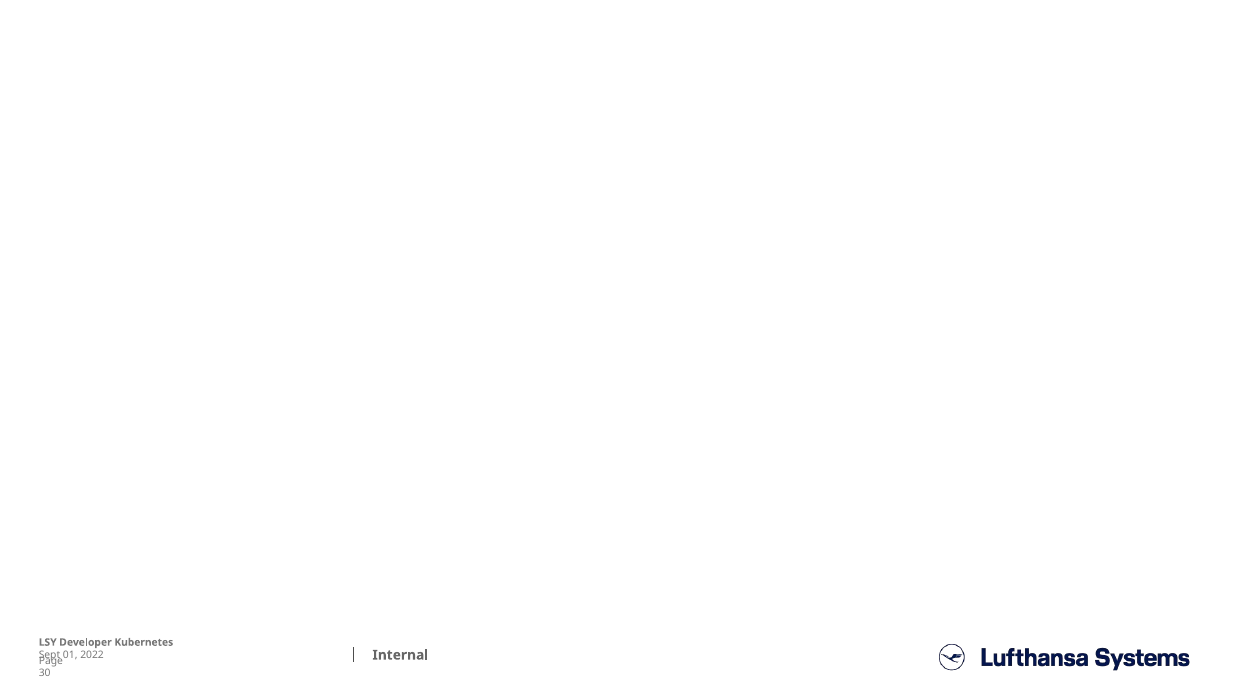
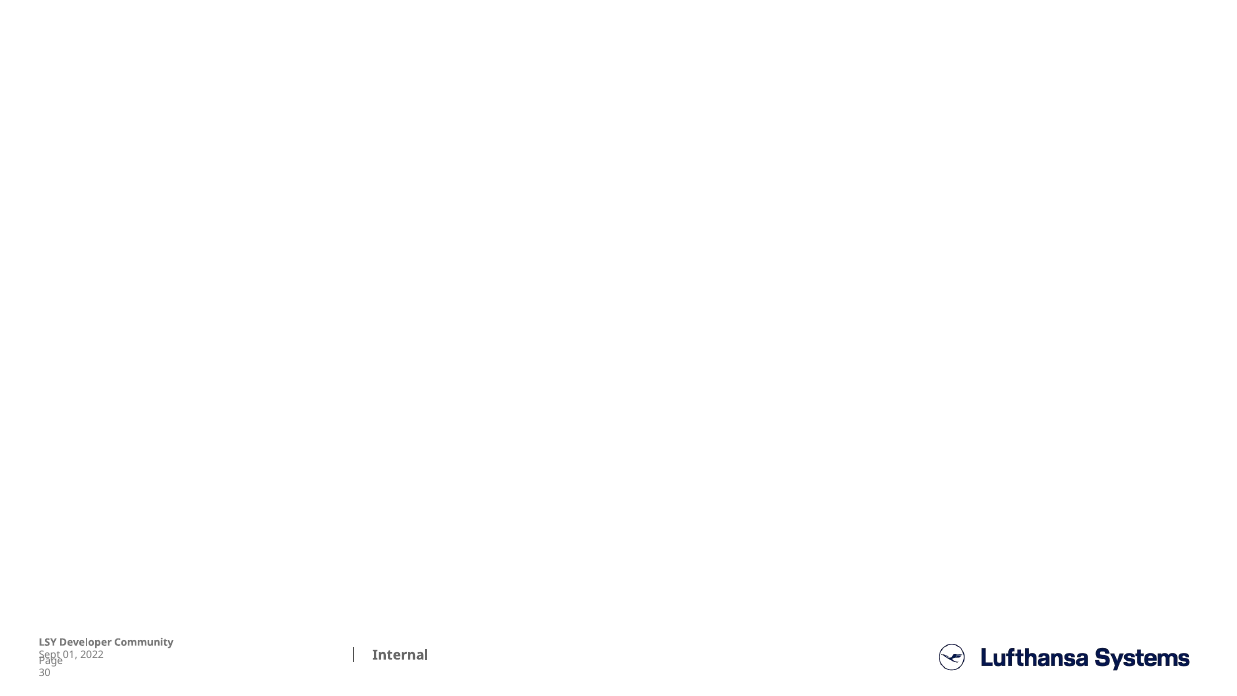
Kubernetes: Kubernetes -> Community
